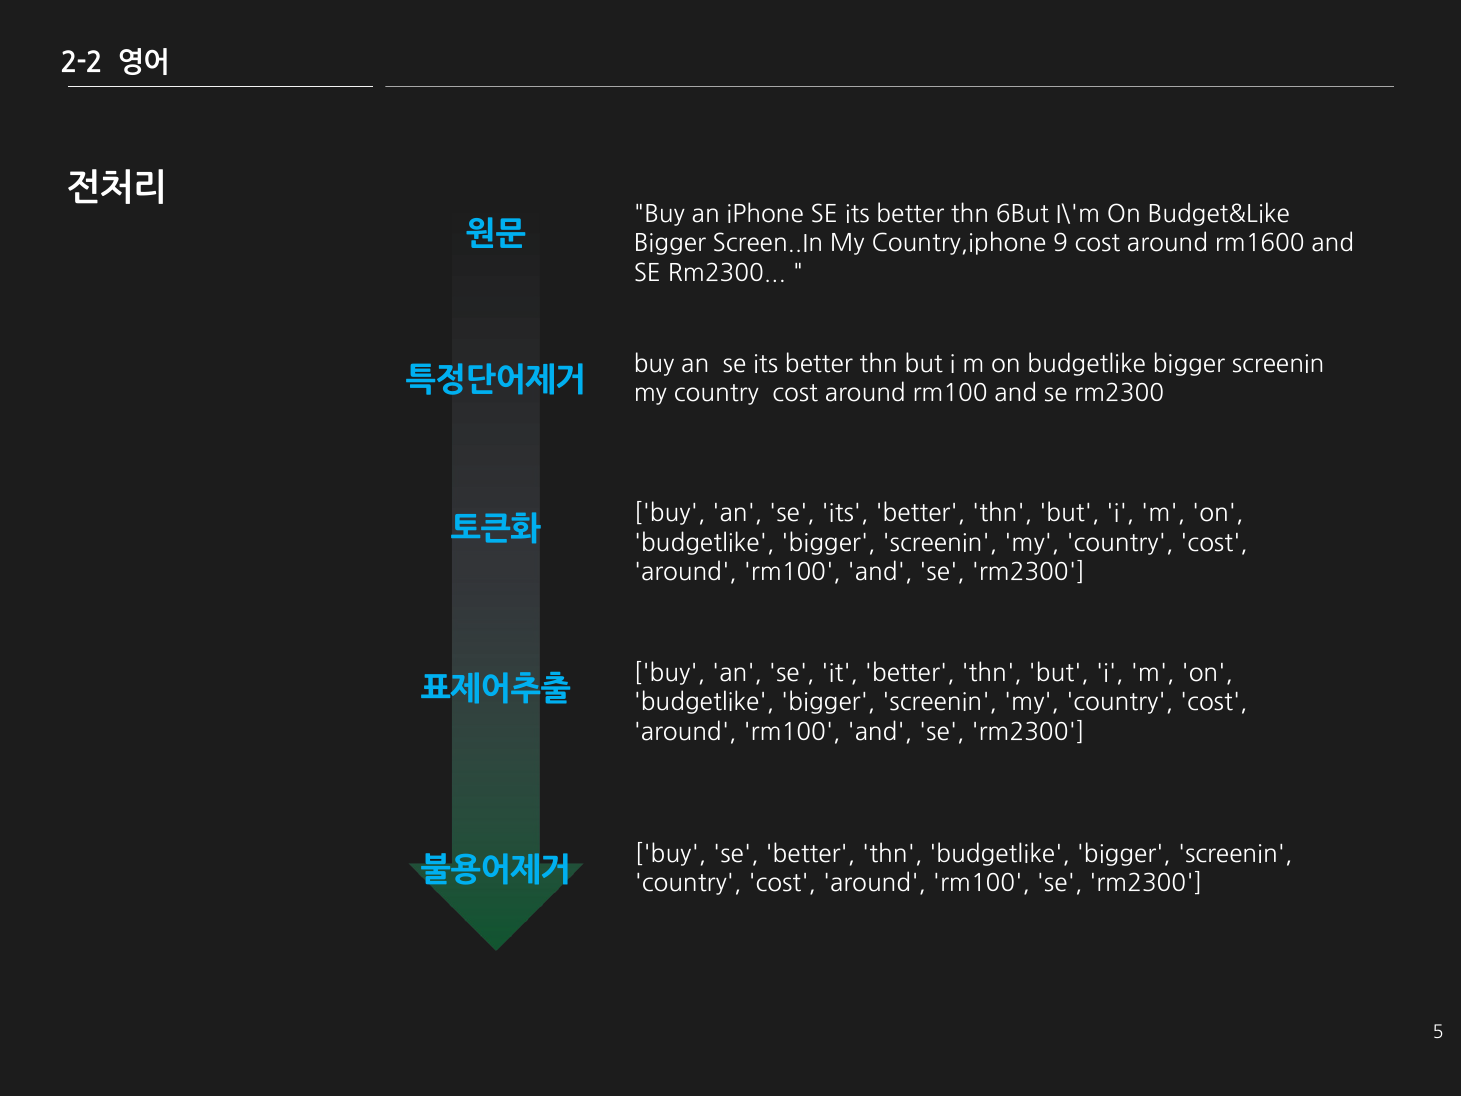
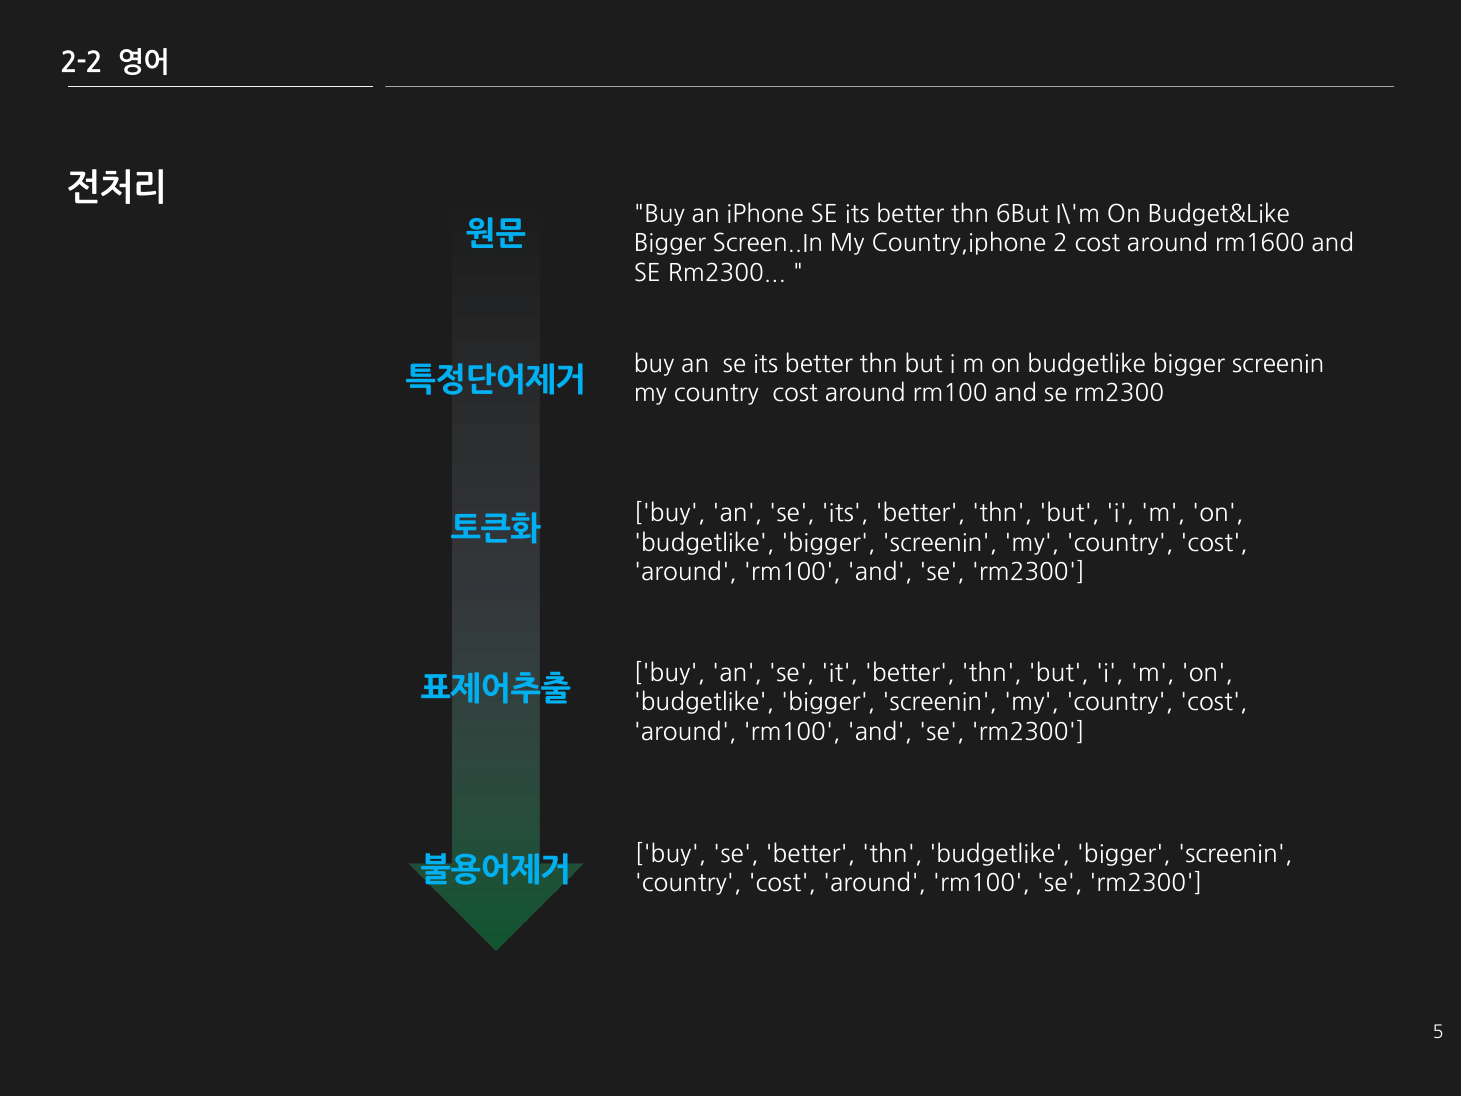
9: 9 -> 2
